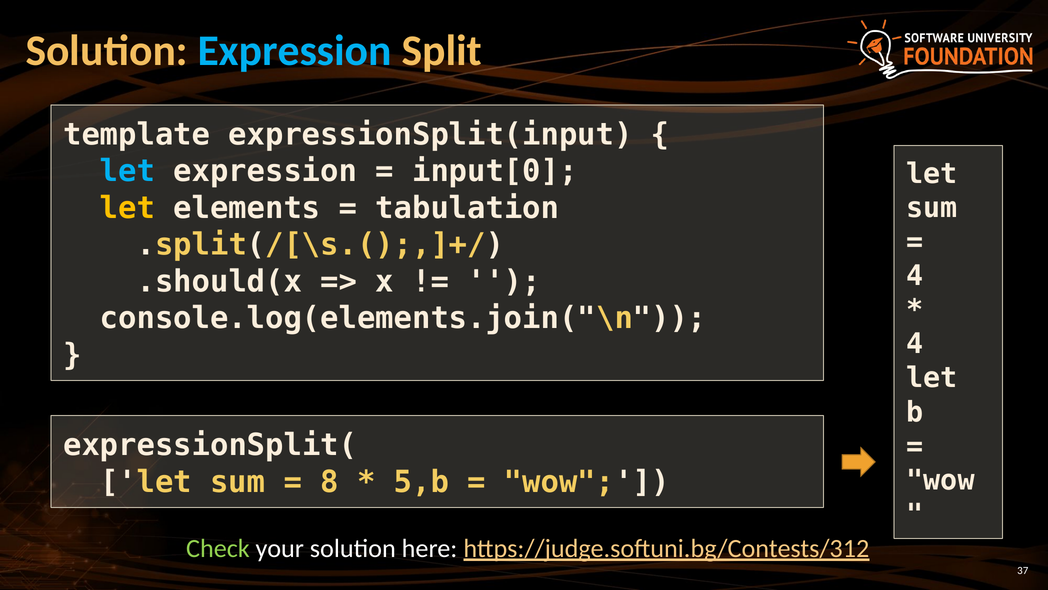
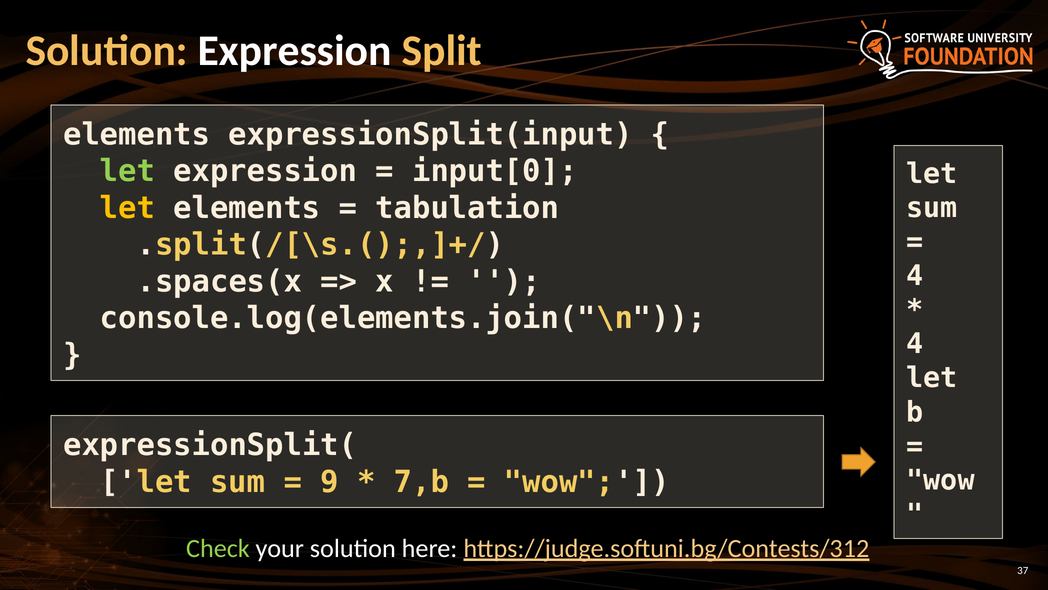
Expression at (295, 51) colour: light blue -> white
template at (137, 135): template -> elements
let at (128, 171) colour: light blue -> light green
.should(x: .should(x -> .spaces(x
8: 8 -> 9
5,b: 5,b -> 7,b
